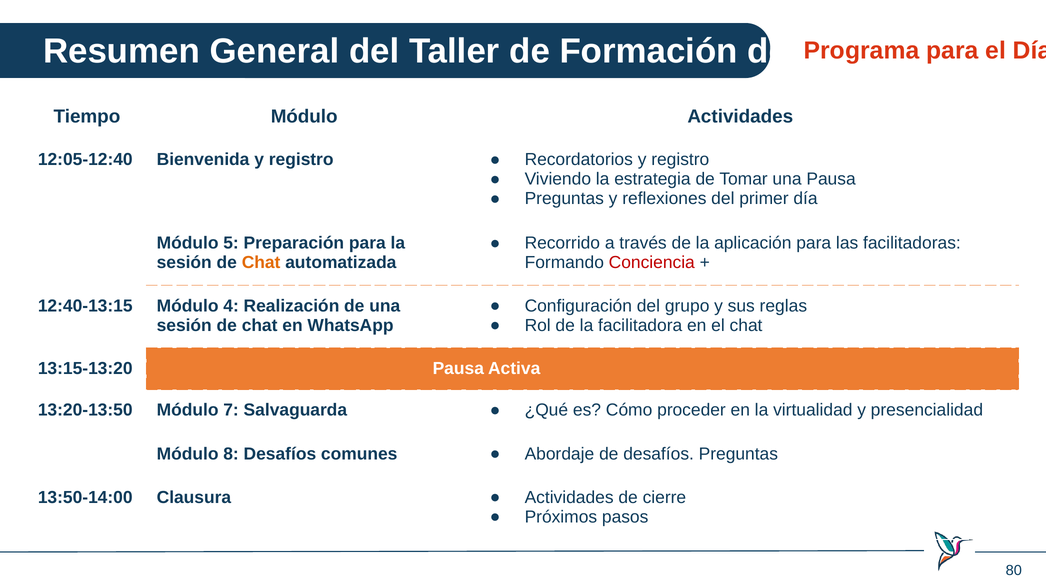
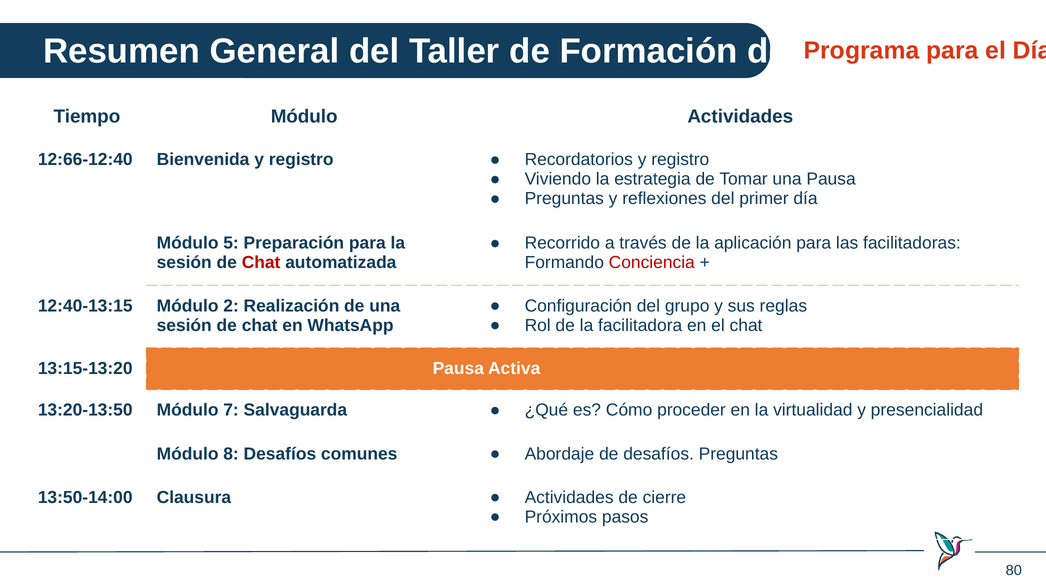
12:05-12:40: 12:05-12:40 -> 12:66-12:40
Chat at (261, 263) colour: orange -> red
Módulo 4: 4 -> 2
